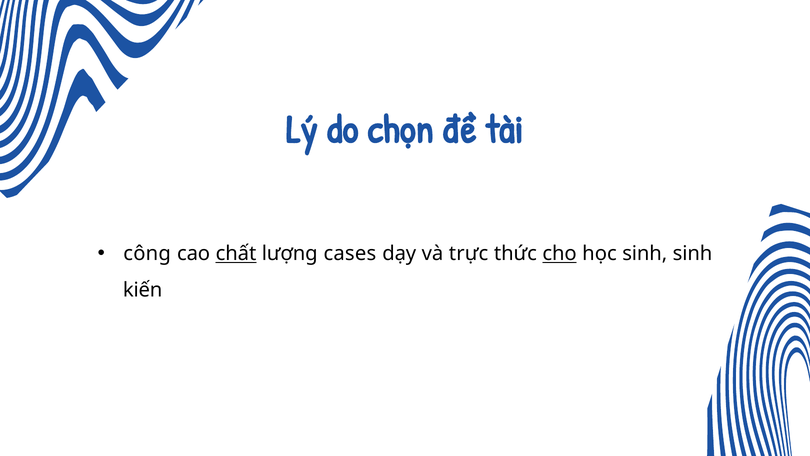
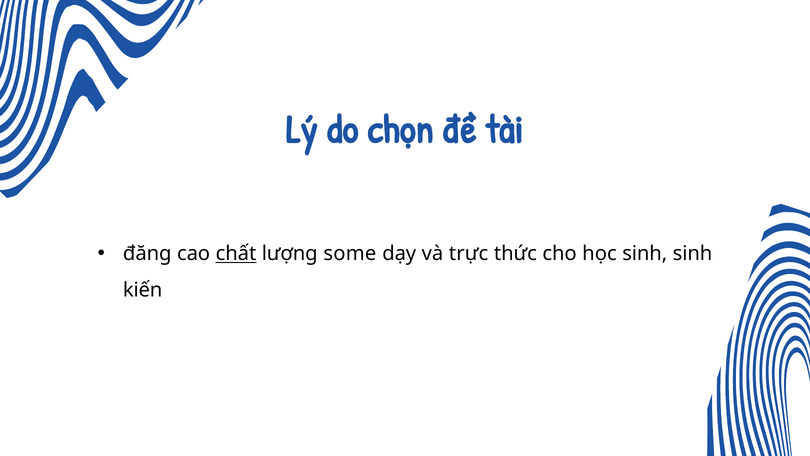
công: công -> đăng
cases: cases -> some
cho underline: present -> none
